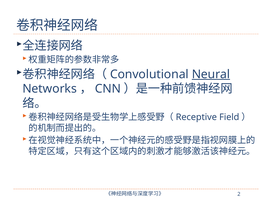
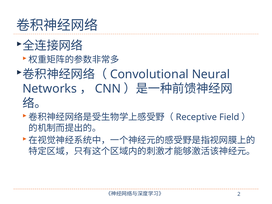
Neural underline: present -> none
